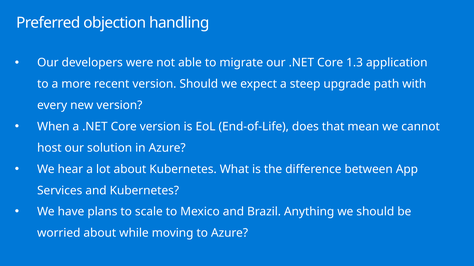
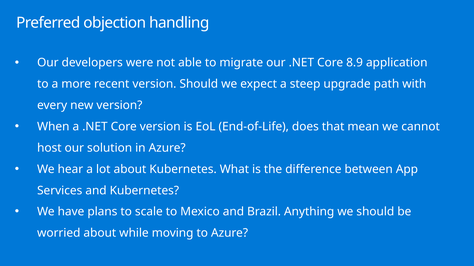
1.3: 1.3 -> 8.9
